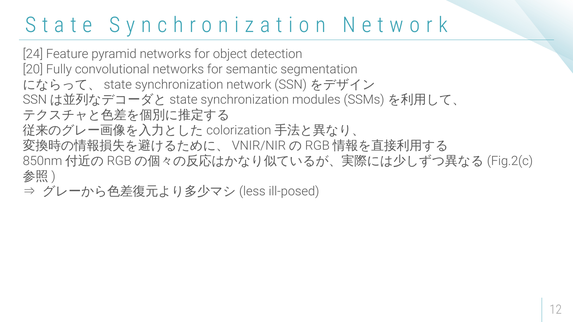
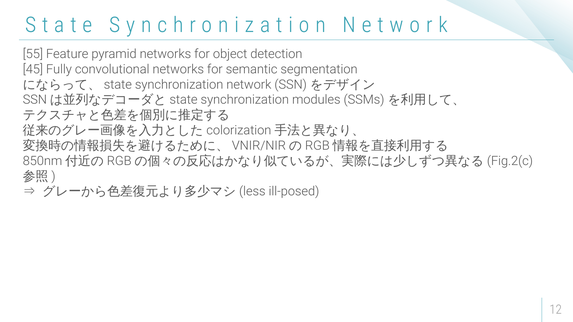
24: 24 -> 55
20: 20 -> 45
